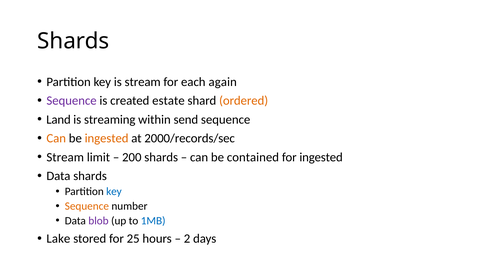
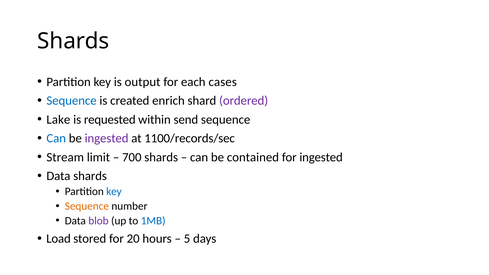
is stream: stream -> output
again: again -> cases
Sequence at (72, 101) colour: purple -> blue
estate: estate -> enrich
ordered colour: orange -> purple
Land: Land -> Lake
streaming: streaming -> requested
Can at (56, 138) colour: orange -> blue
ingested at (107, 138) colour: orange -> purple
2000/records/sec: 2000/records/sec -> 1100/records/sec
200: 200 -> 700
Lake: Lake -> Load
25: 25 -> 20
2: 2 -> 5
